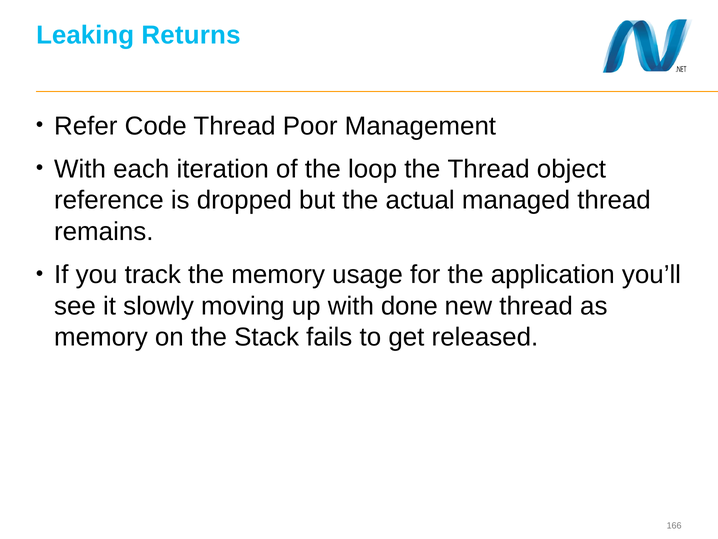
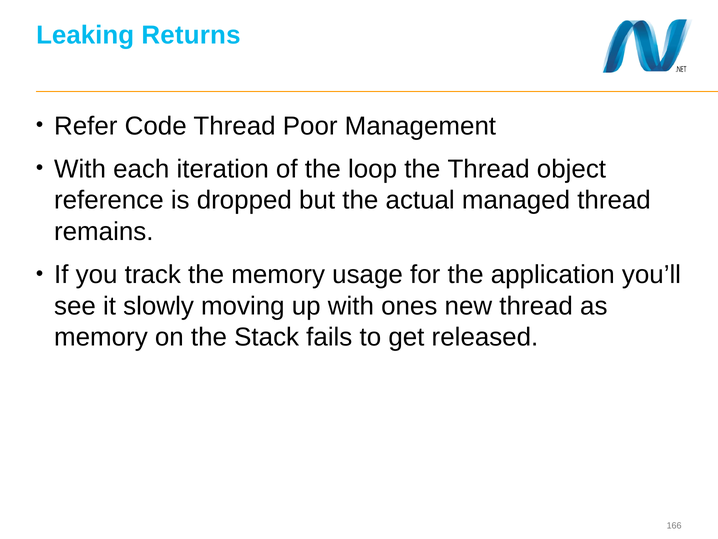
done: done -> ones
